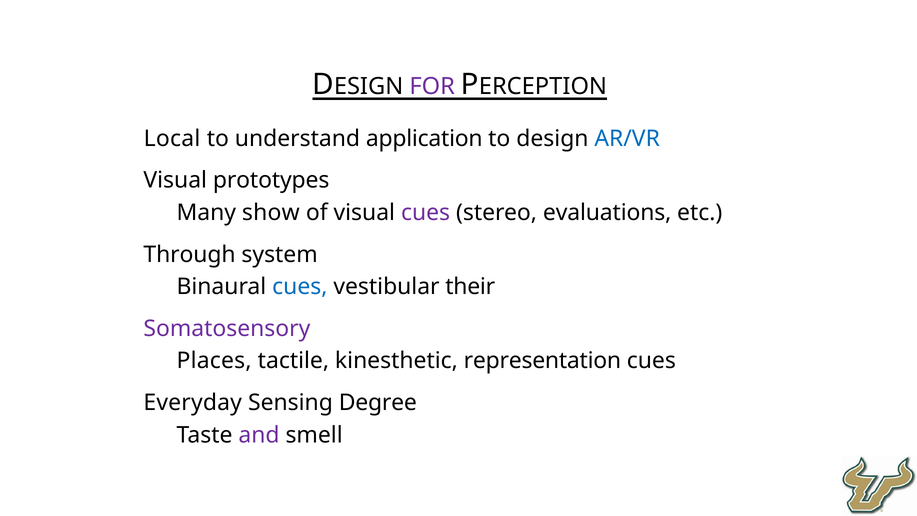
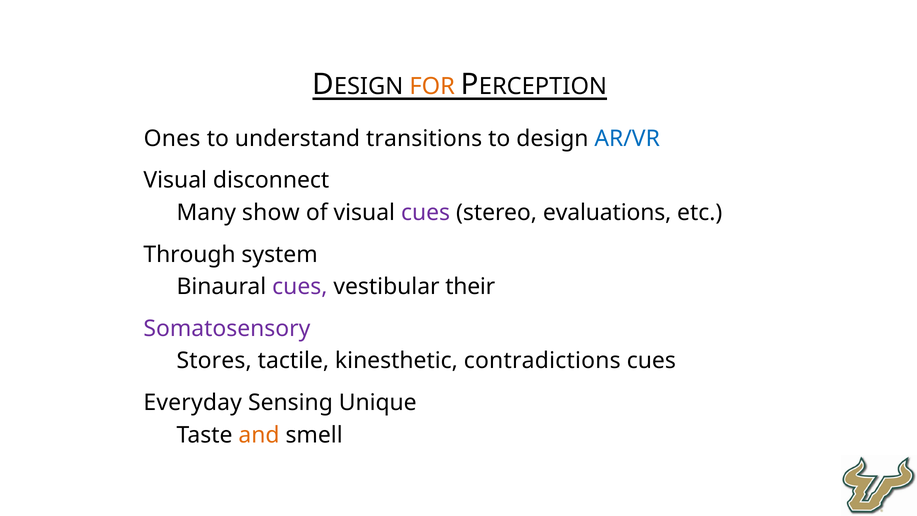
FOR colour: purple -> orange
Local: Local -> Ones
application: application -> transitions
prototypes: prototypes -> disconnect
cues at (300, 287) colour: blue -> purple
Places: Places -> Stores
representation: representation -> contradictions
Degree: Degree -> Unique
and colour: purple -> orange
